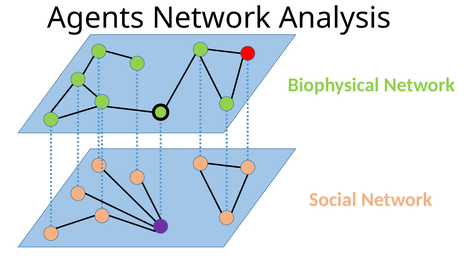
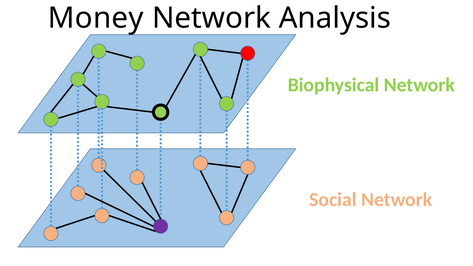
Agents: Agents -> Money
